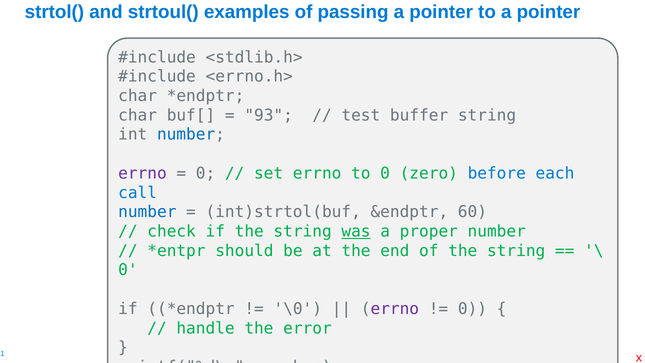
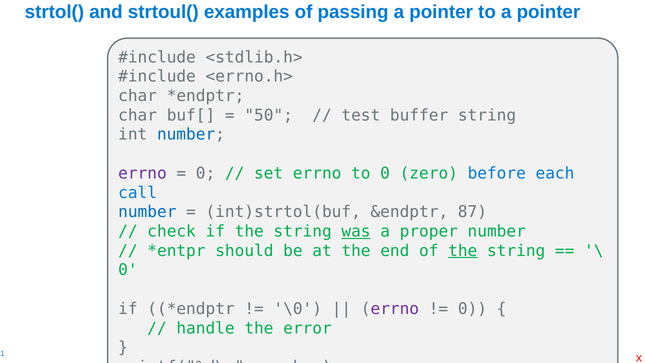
93: 93 -> 50
60: 60 -> 87
the at (463, 251) underline: none -> present
